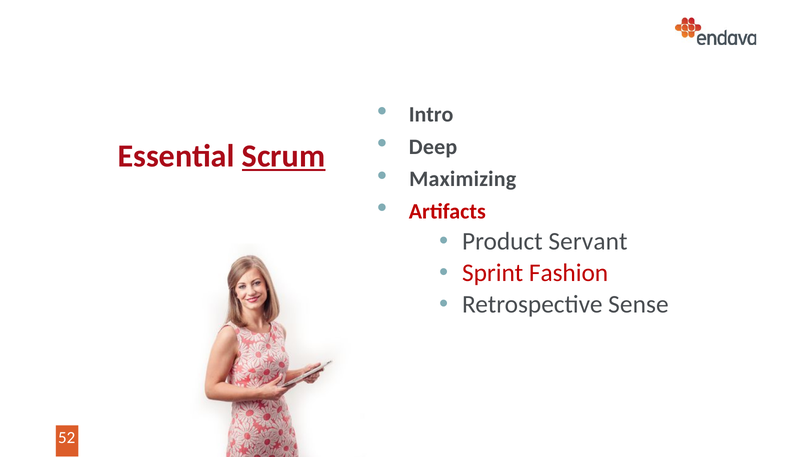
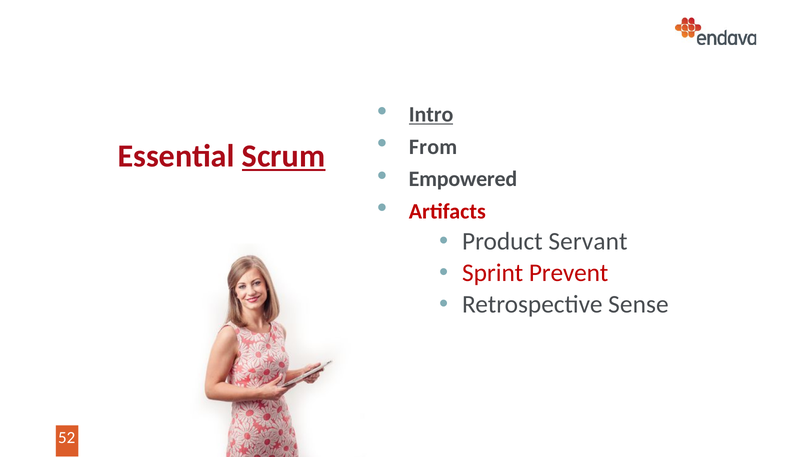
Intro underline: none -> present
Deep: Deep -> From
Maximizing: Maximizing -> Empowered
Fashion: Fashion -> Prevent
